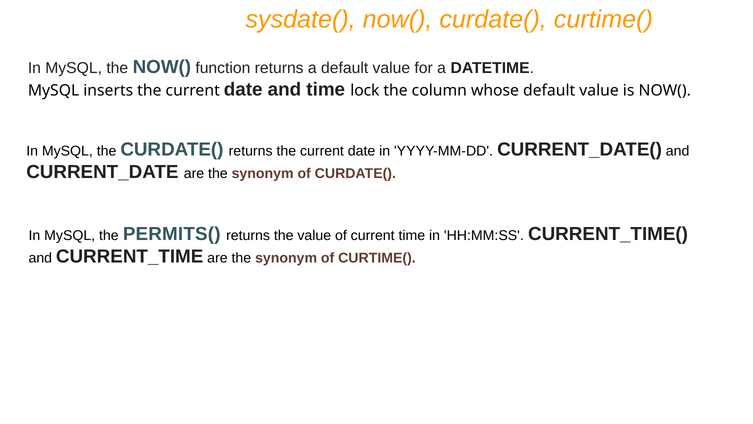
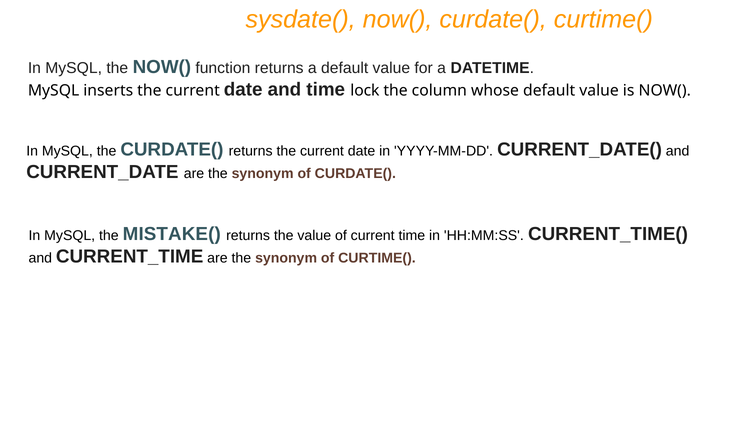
PERMITS(: PERMITS( -> MISTAKE(
